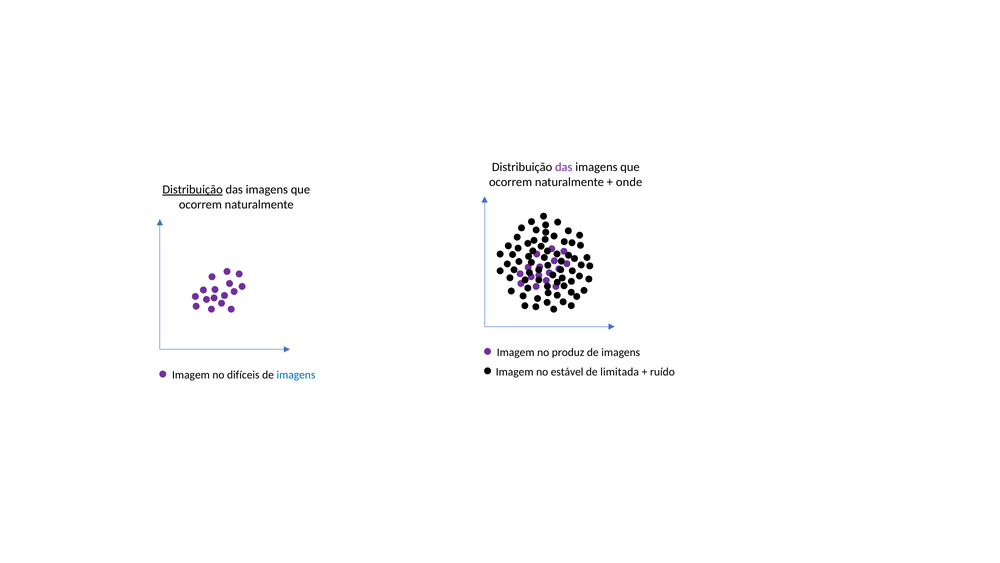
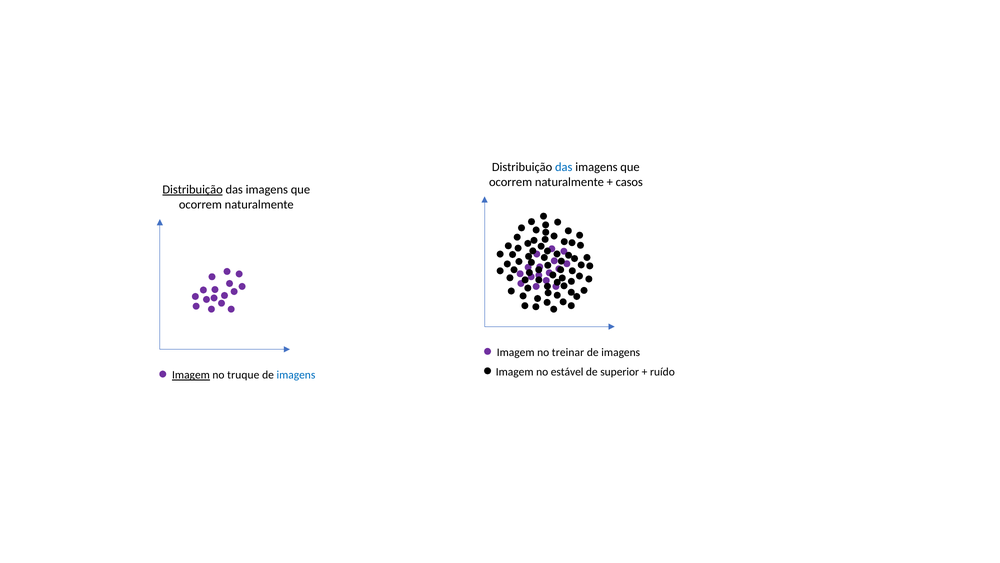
das at (564, 167) colour: purple -> blue
onde: onde -> casos
produz: produz -> treinar
limitada: limitada -> superior
Imagem at (191, 375) underline: none -> present
difíceis: difíceis -> truque
